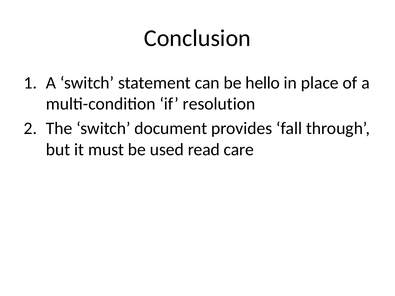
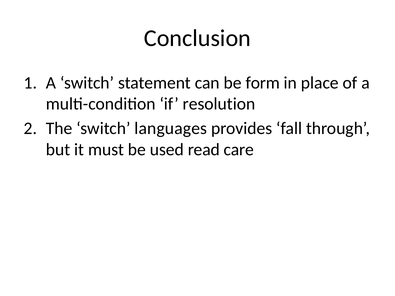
hello: hello -> form
document: document -> languages
